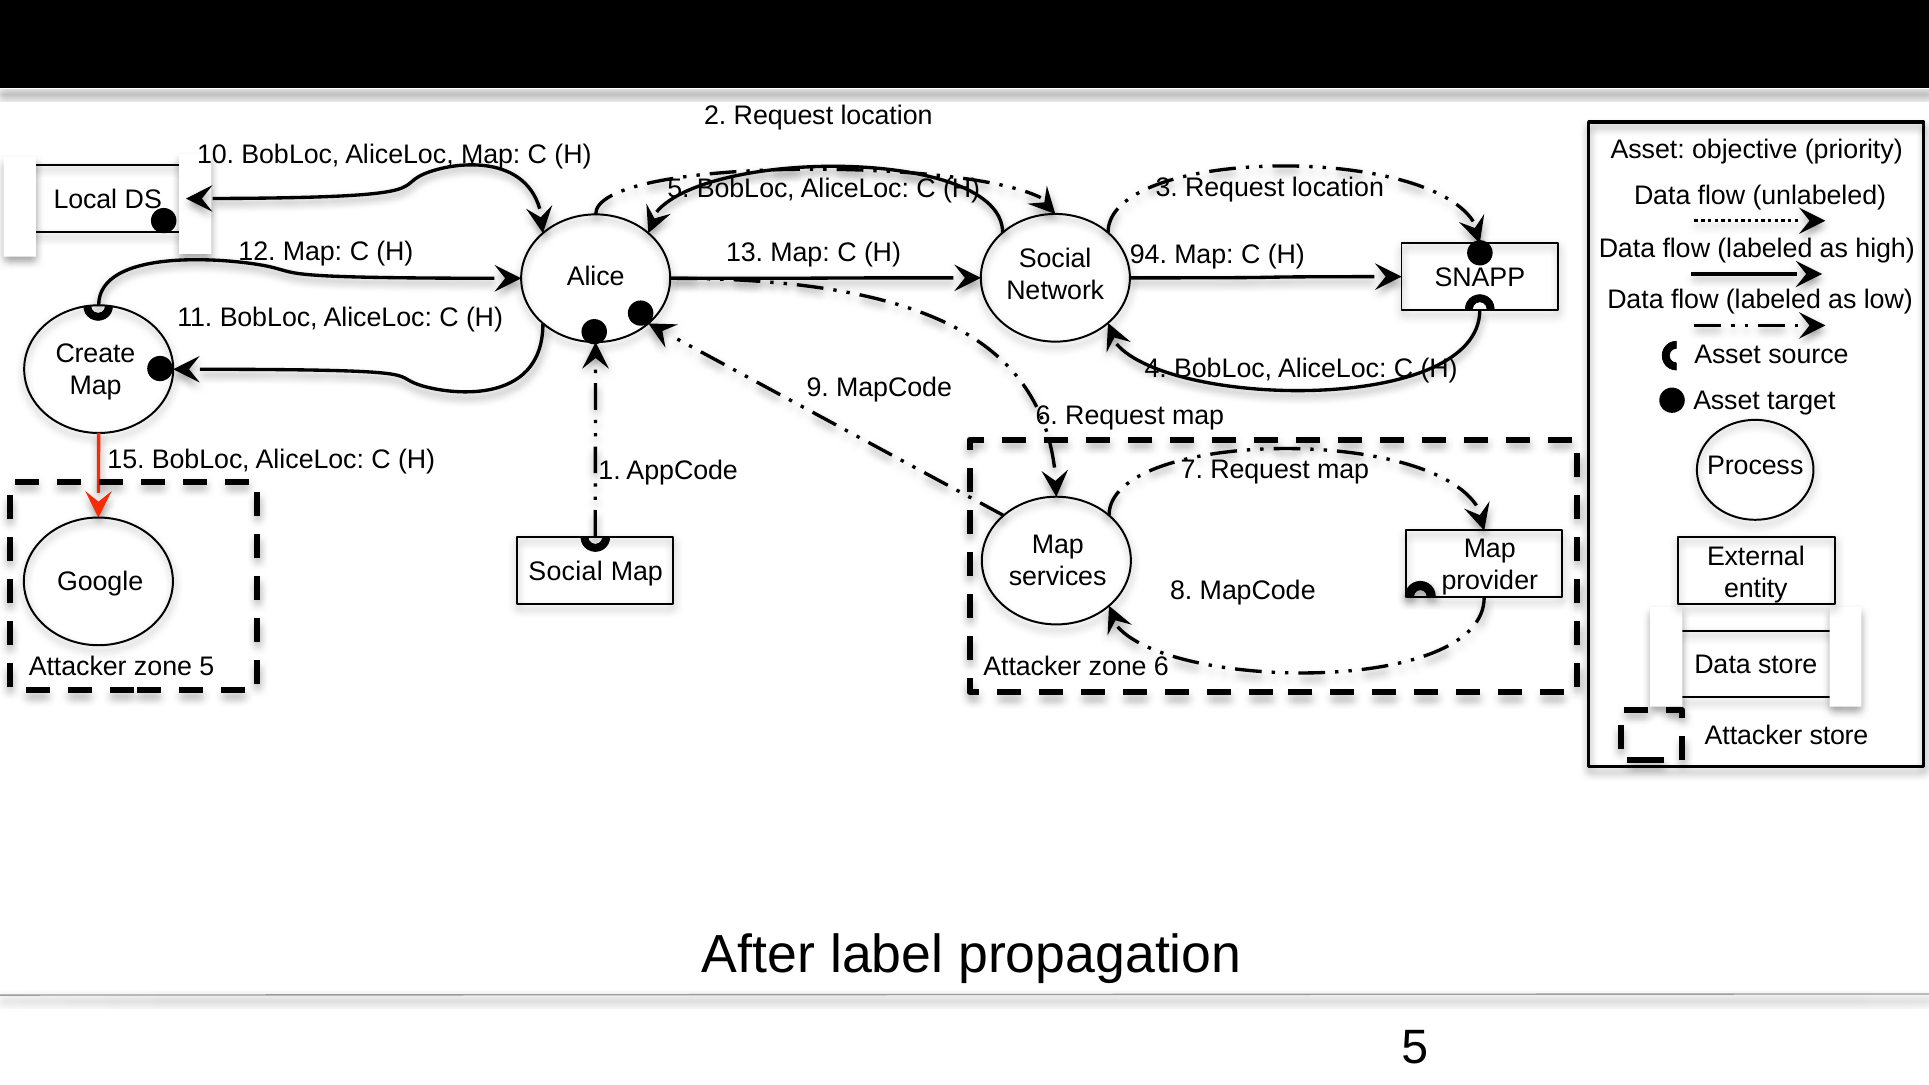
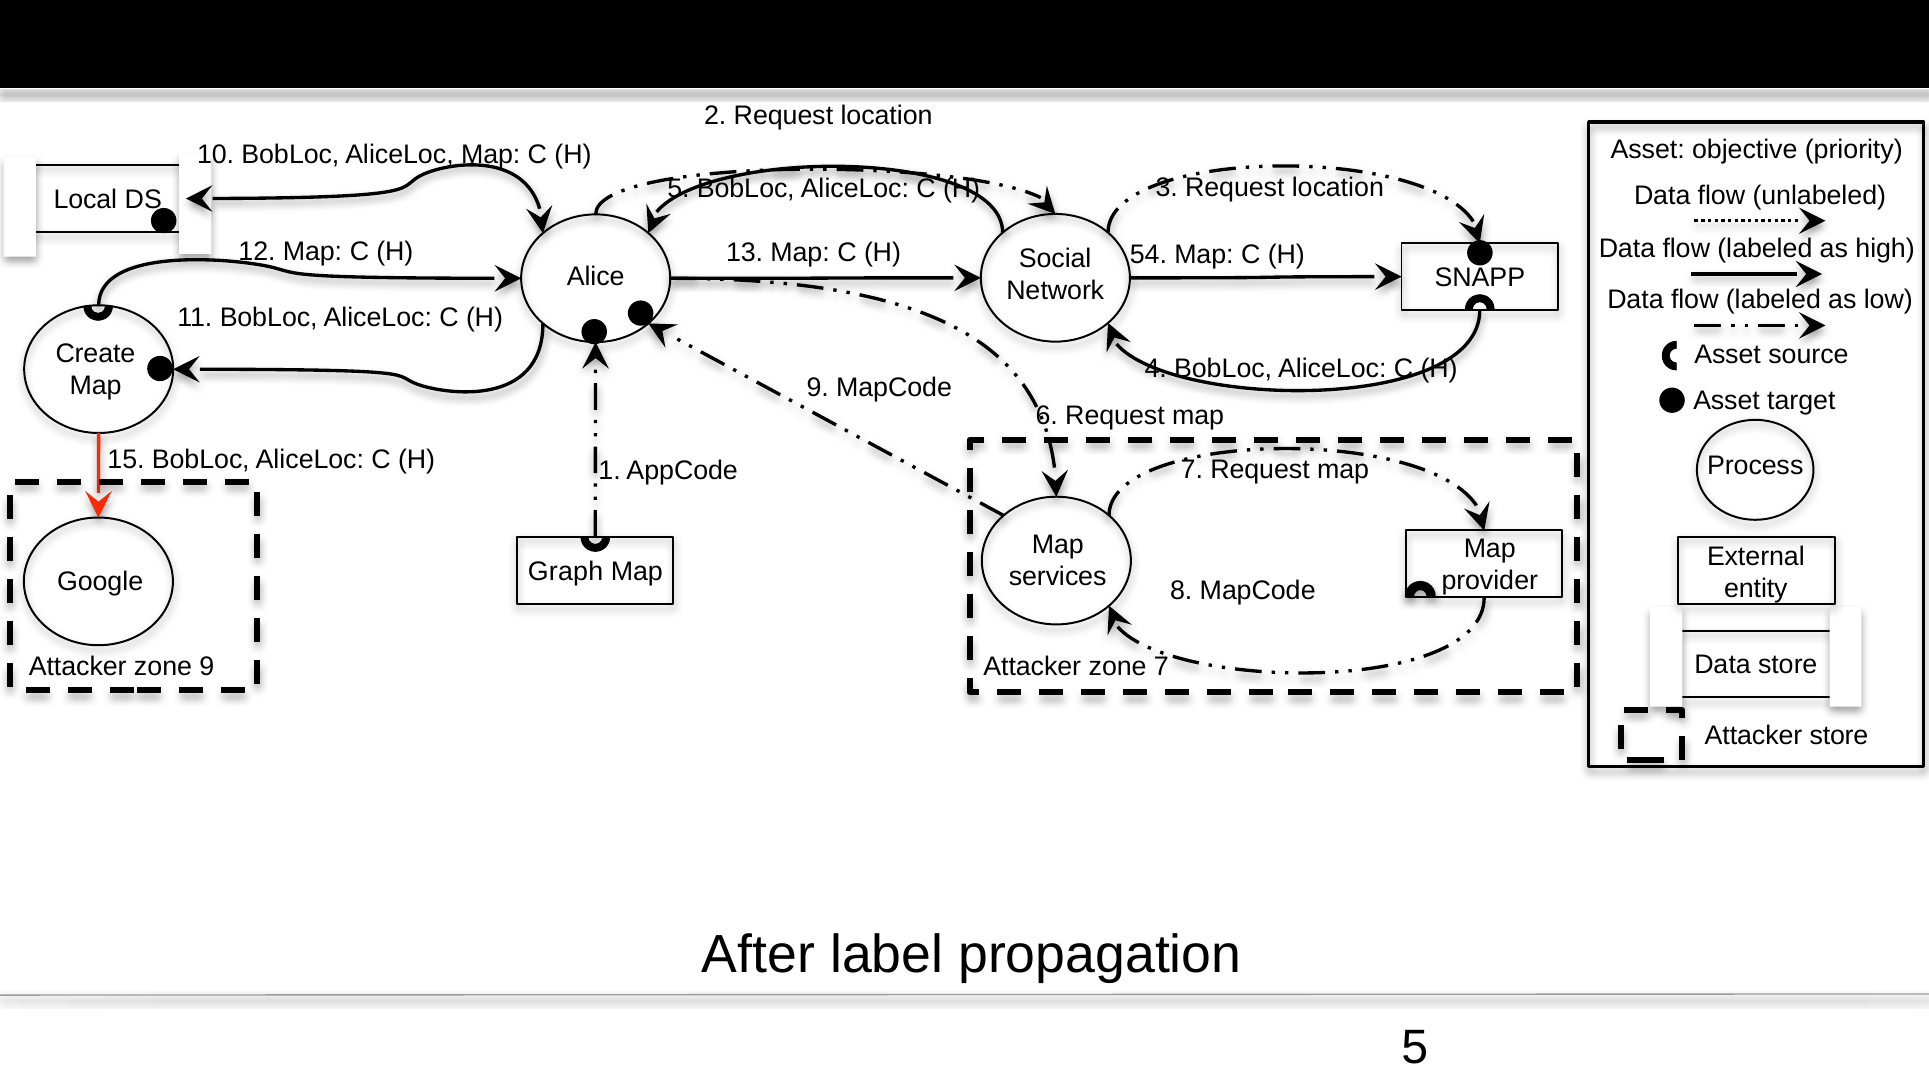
94: 94 -> 54
Social at (566, 571): Social -> Graph
5 at (207, 667): 5 -> 9
zone 6: 6 -> 7
